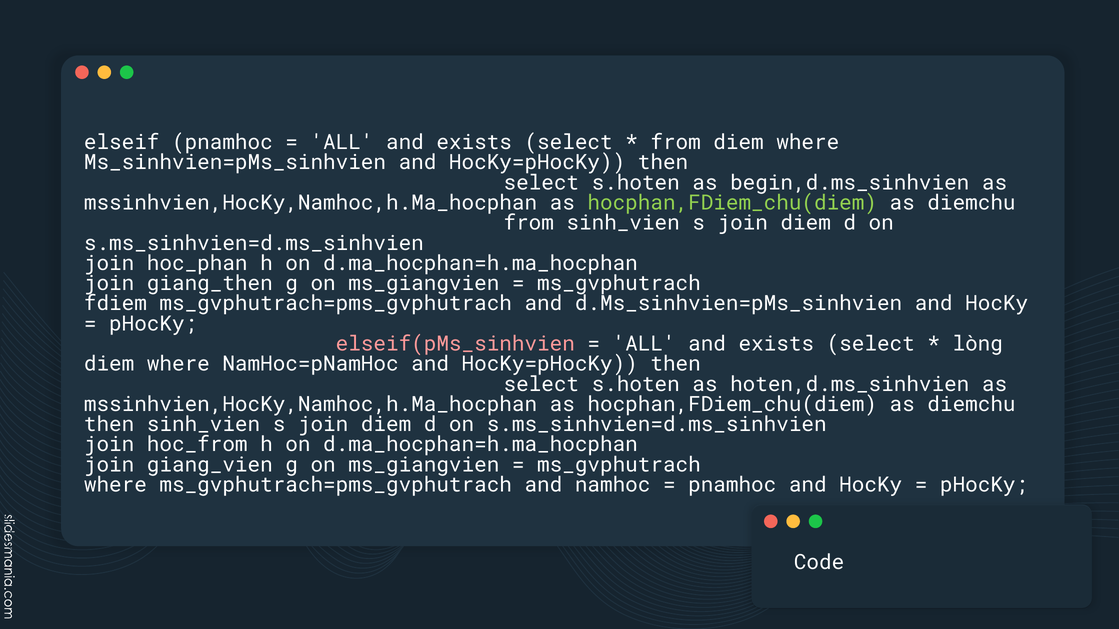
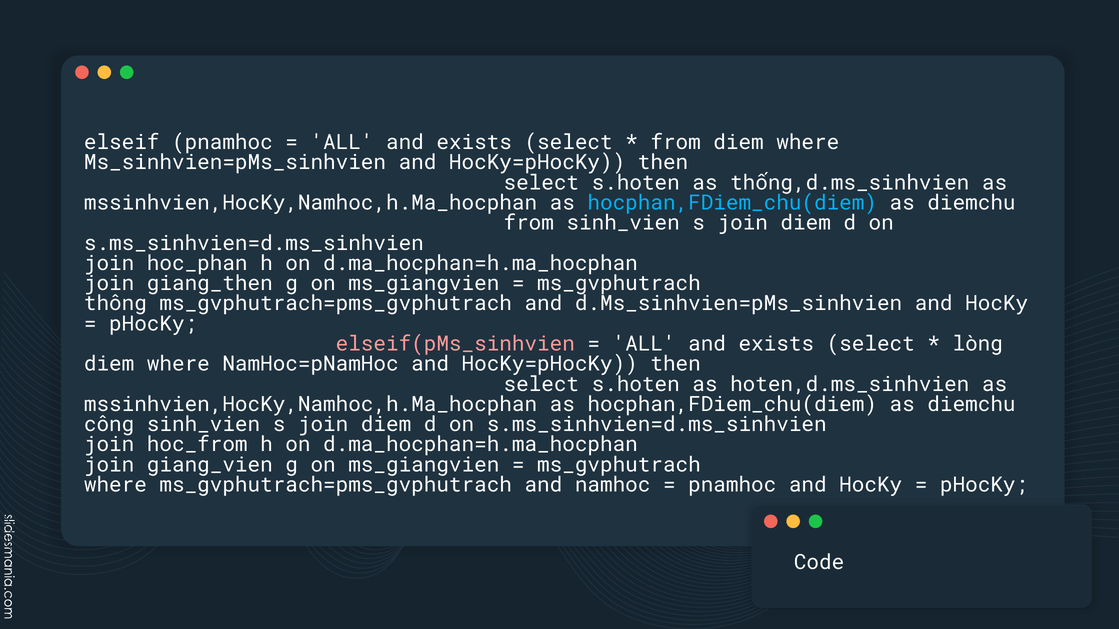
begin,d.ms_sinhvien: begin,d.ms_sinhvien -> thống,d.ms_sinhvien
hocphan,FDiem_chu(diem at (732, 203) colour: light green -> light blue
fdiem: fdiem -> thông
then at (109, 425): then -> công
